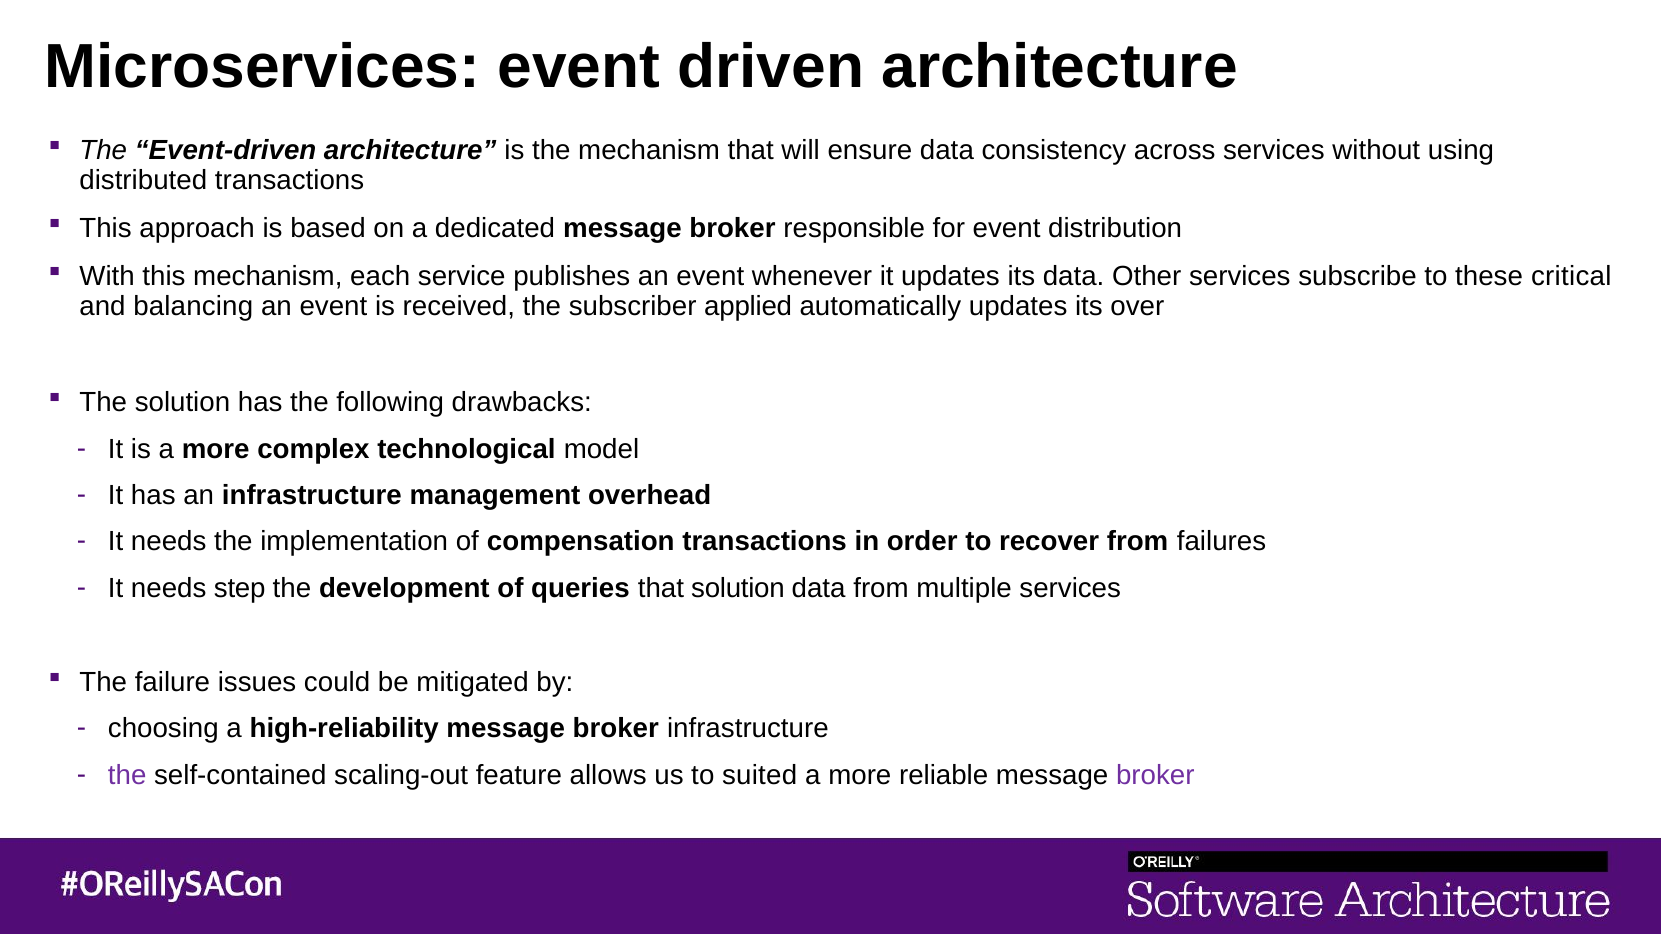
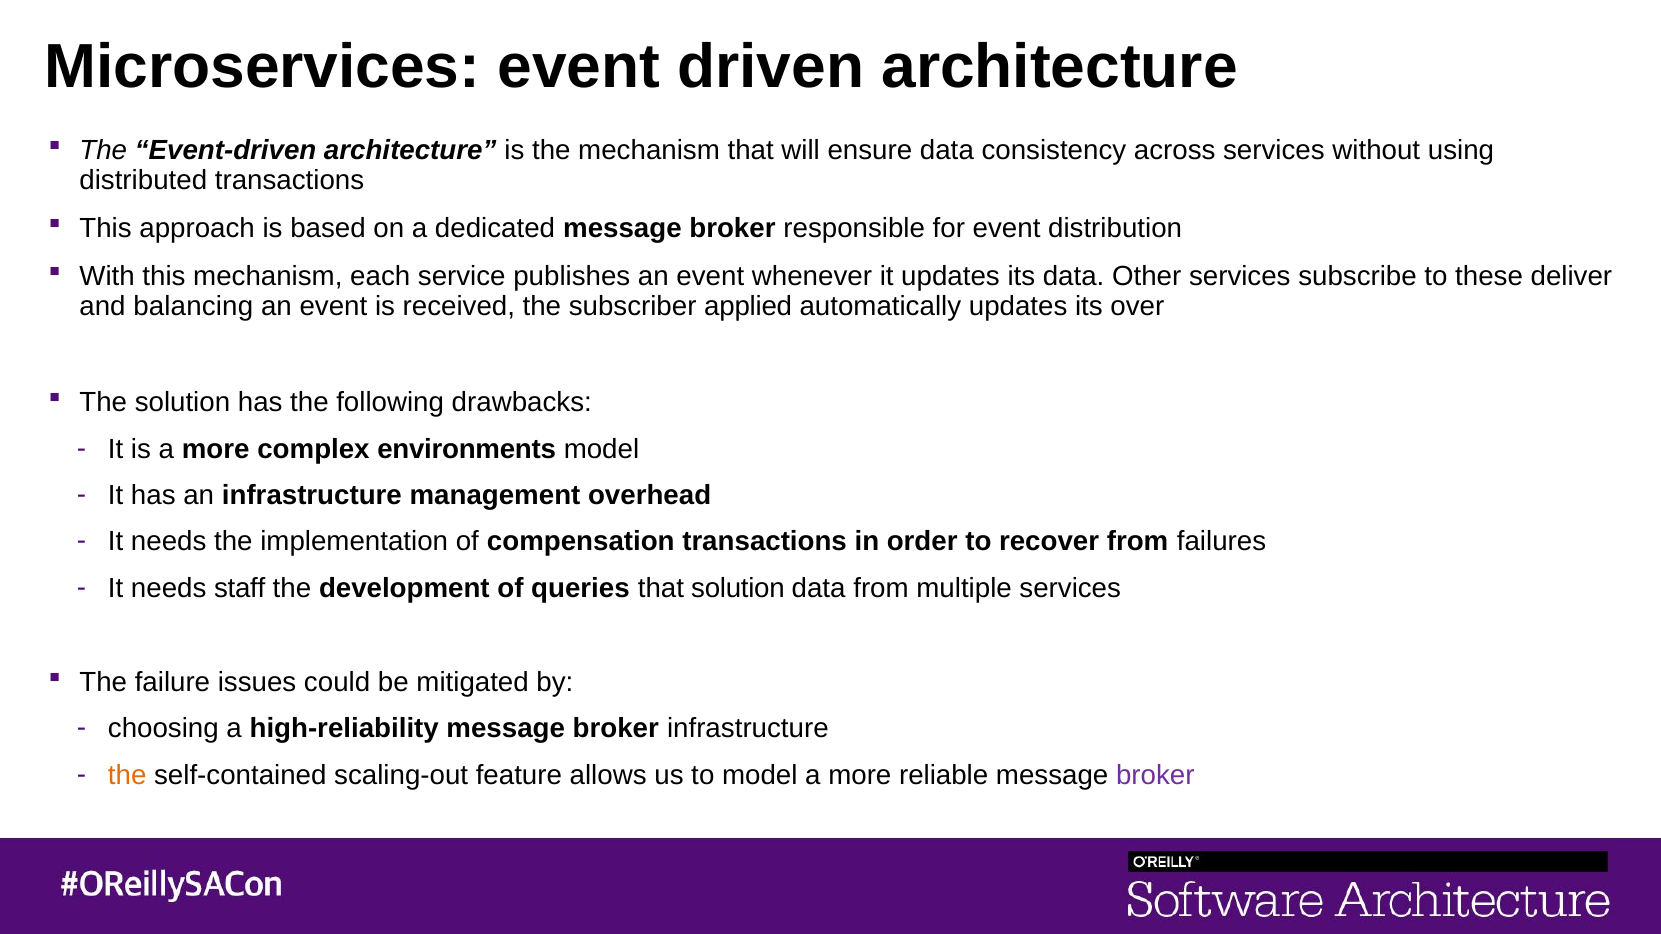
critical: critical -> deliver
technological: technological -> environments
step: step -> staff
the at (127, 775) colour: purple -> orange
to suited: suited -> model
